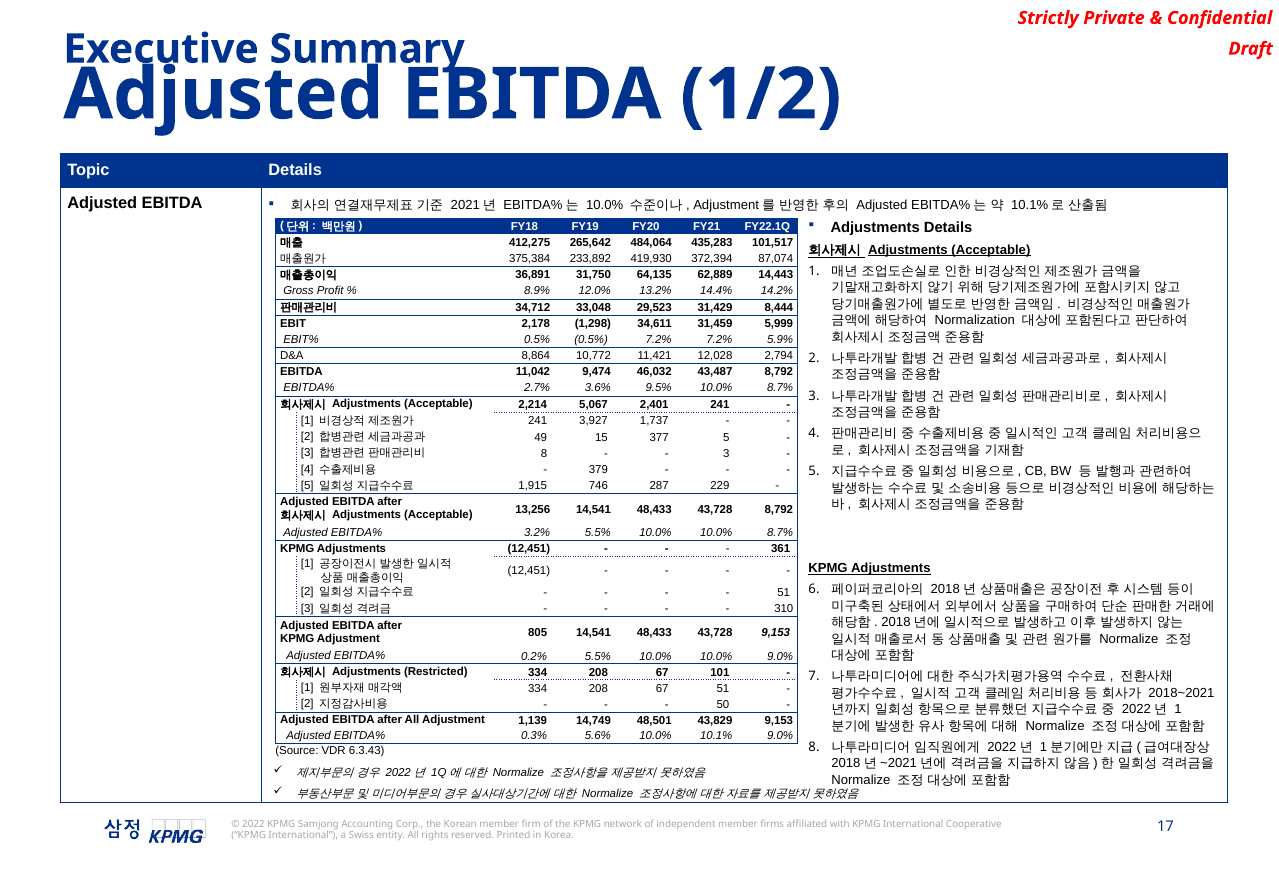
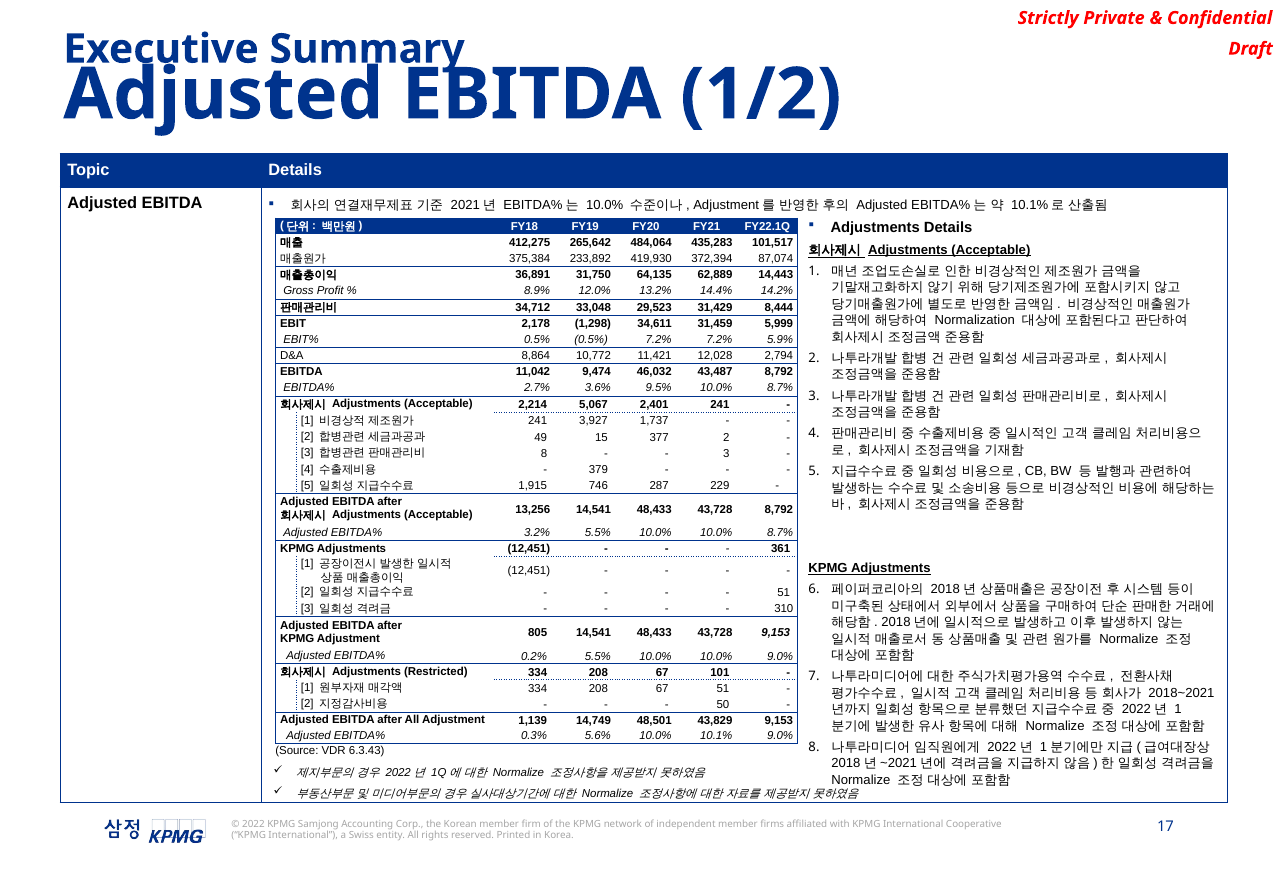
377 5: 5 -> 2
